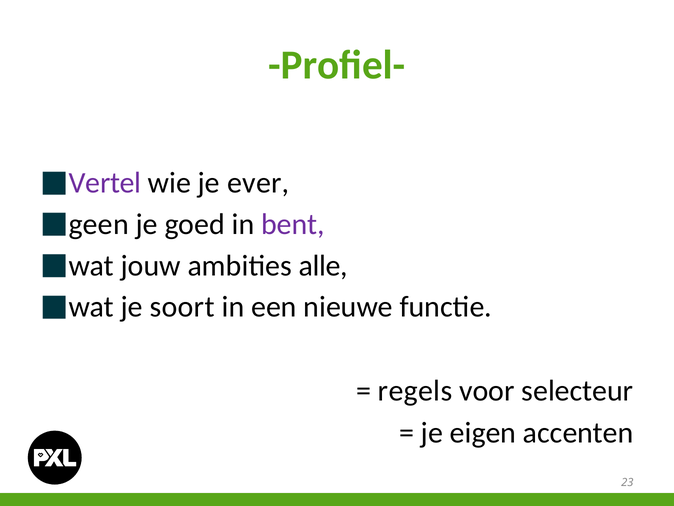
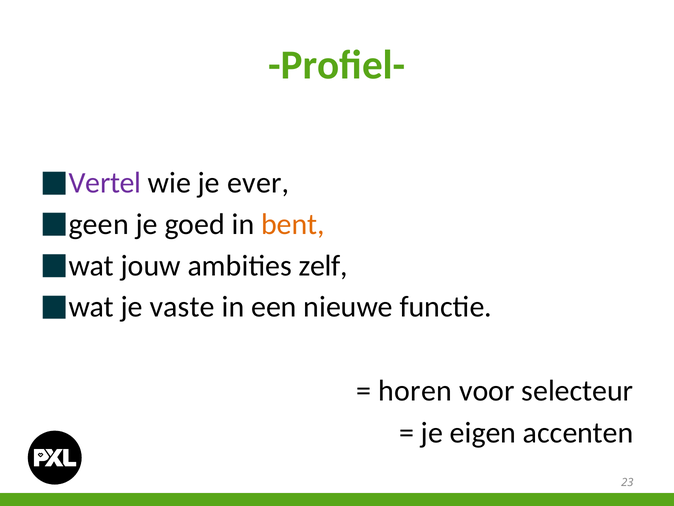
bent colour: purple -> orange
alle: alle -> zelf
soort: soort -> vaste
regels: regels -> horen
